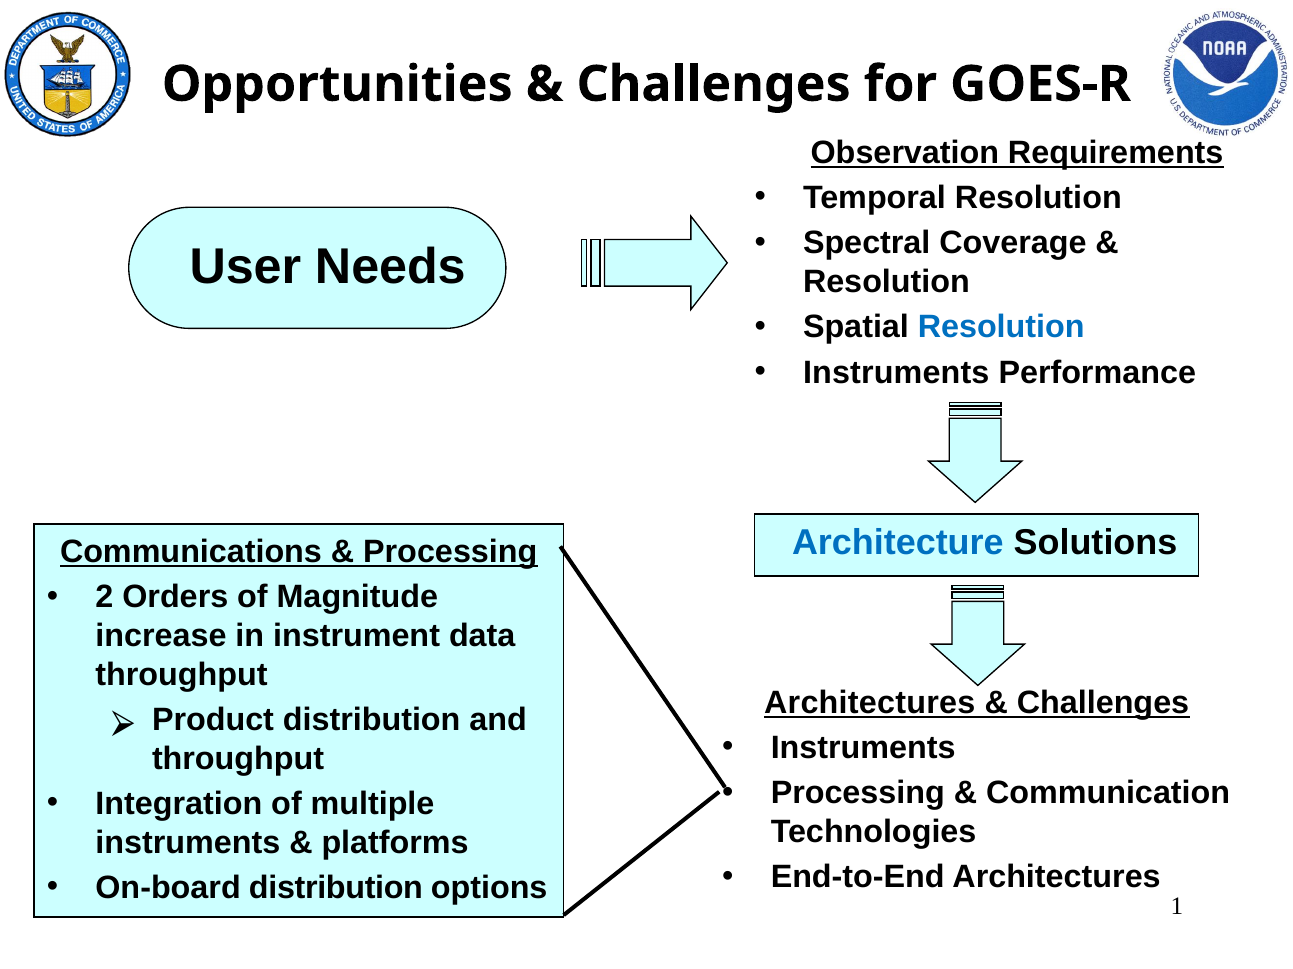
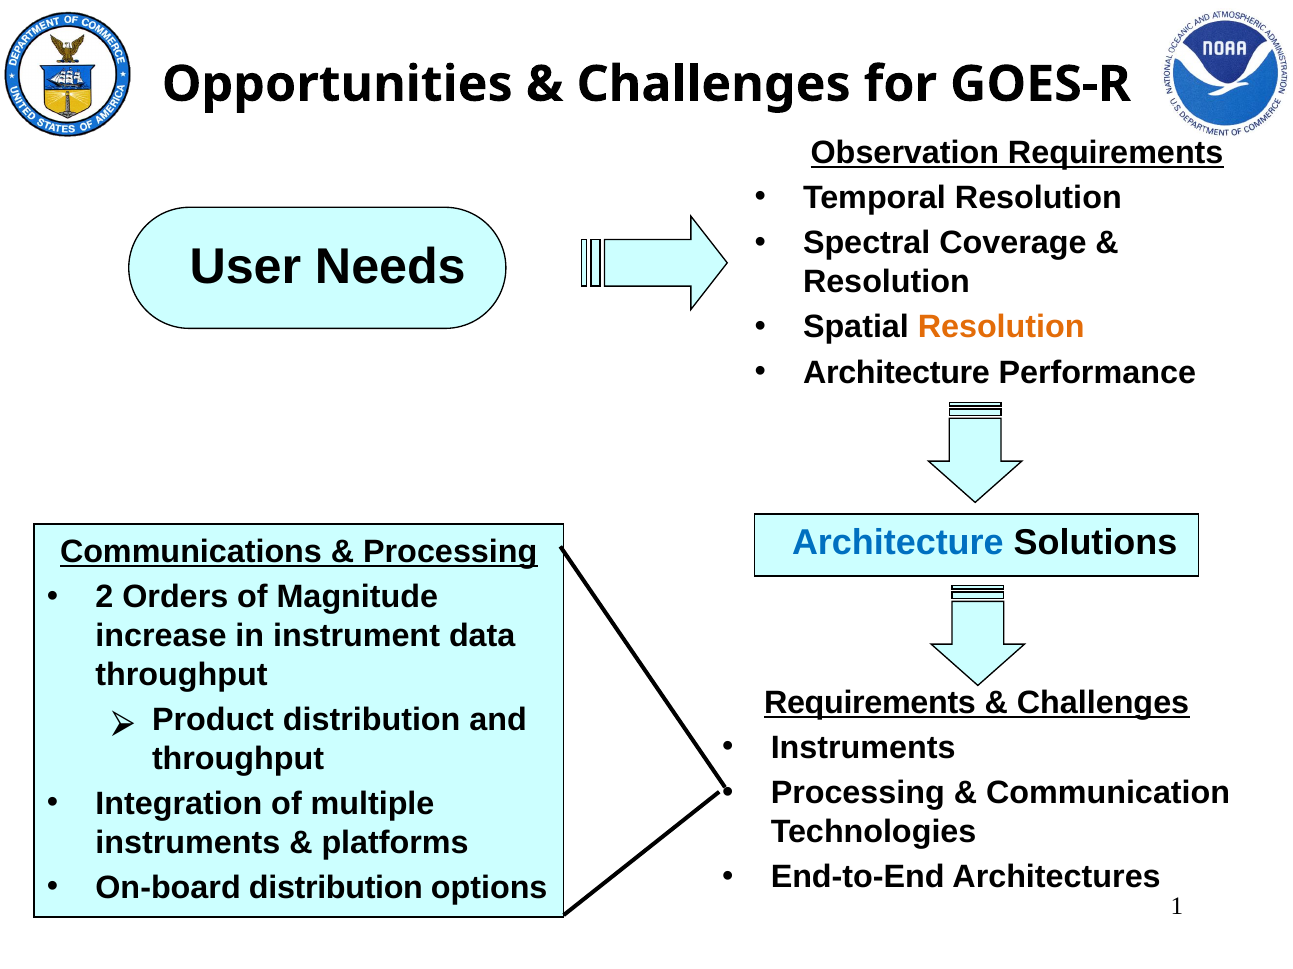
Resolution at (1001, 327) colour: blue -> orange
Instruments at (896, 373): Instruments -> Architecture
Architectures at (870, 703): Architectures -> Requirements
